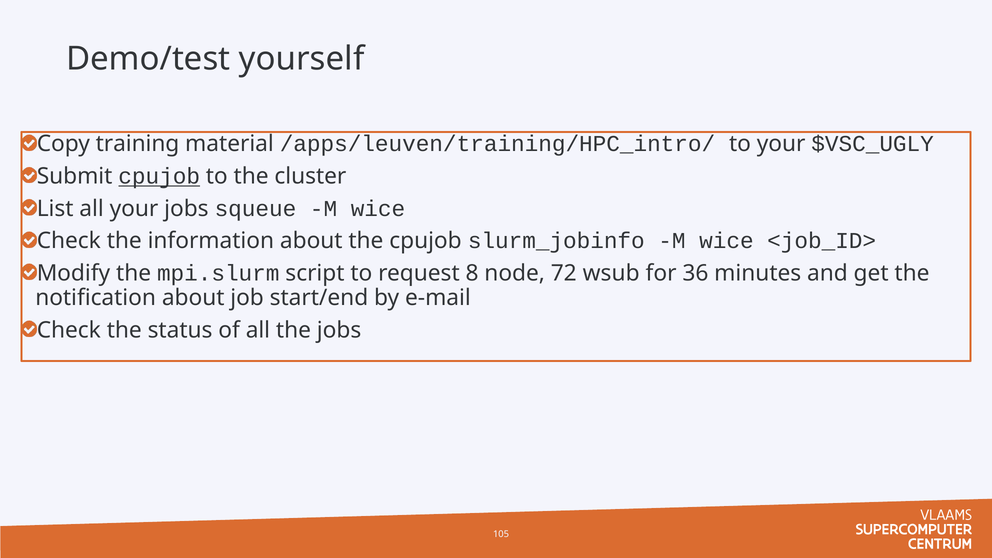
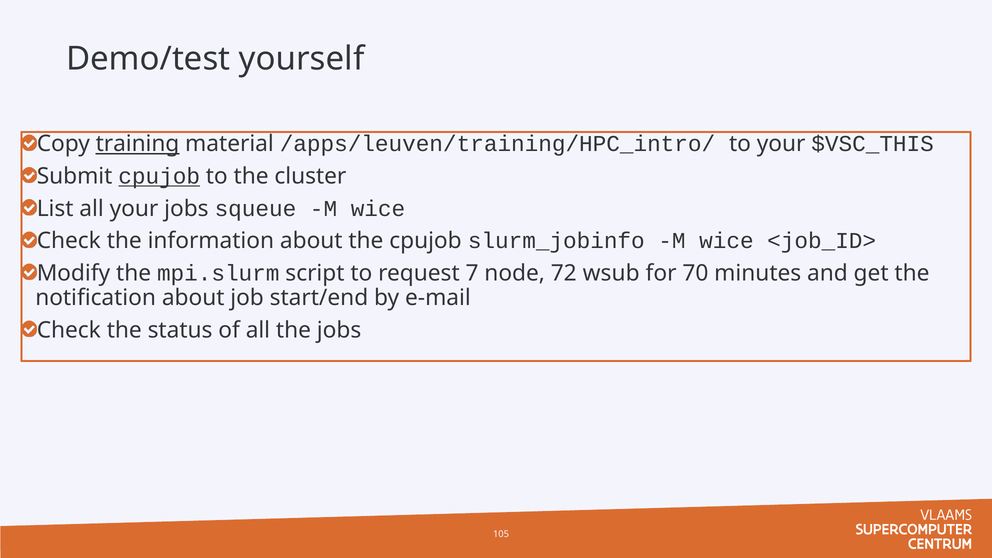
training underline: none -> present
$VSC_UGLY: $VSC_UGLY -> $VSC_THIS
8: 8 -> 7
36: 36 -> 70
